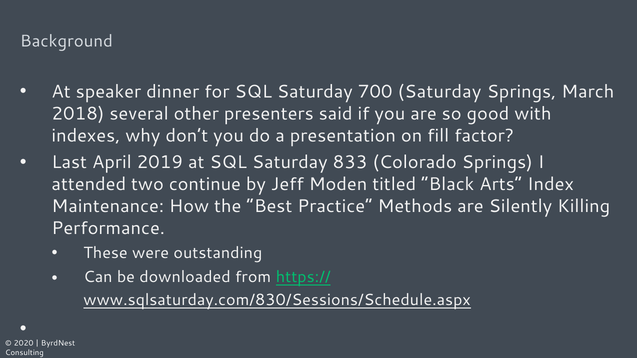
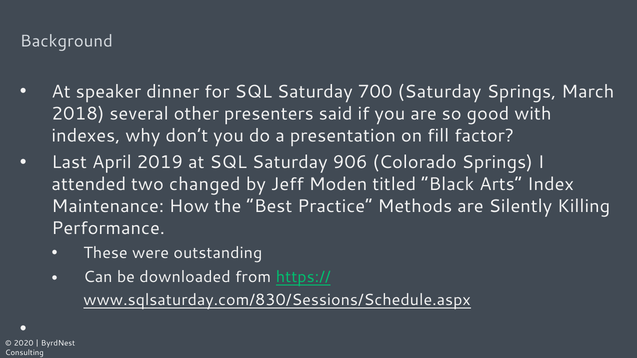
833: 833 -> 906
continue: continue -> changed
